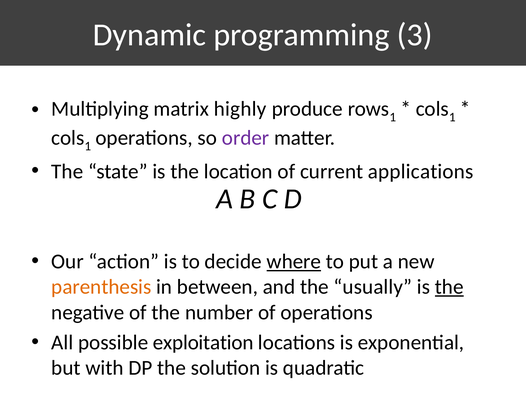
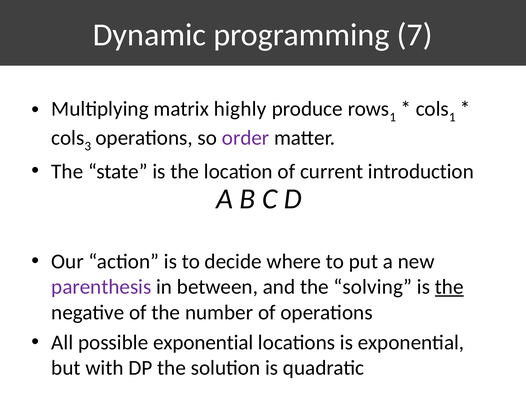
3: 3 -> 7
1 at (88, 146): 1 -> 3
applications: applications -> introduction
where underline: present -> none
parenthesis colour: orange -> purple
usually: usually -> solving
possible exploitation: exploitation -> exponential
